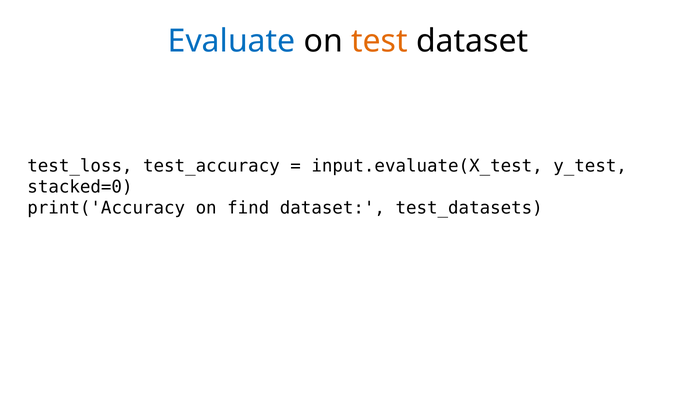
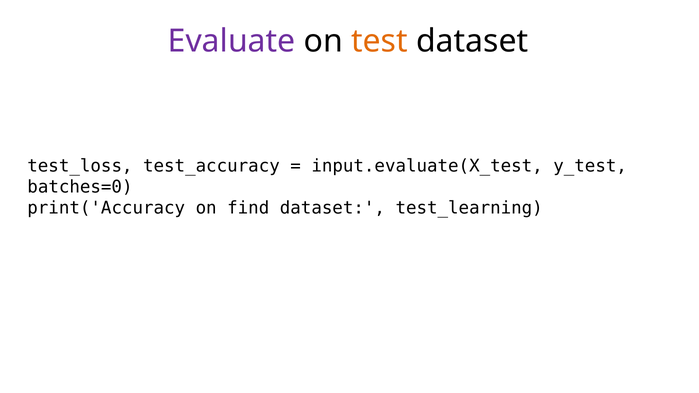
Evaluate colour: blue -> purple
stacked=0: stacked=0 -> batches=0
test_datasets: test_datasets -> test_learning
